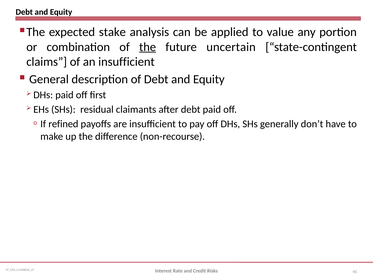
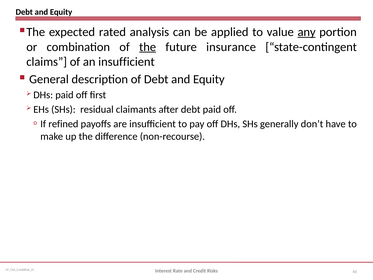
stake: stake -> rated
any underline: none -> present
uncertain: uncertain -> insurance
